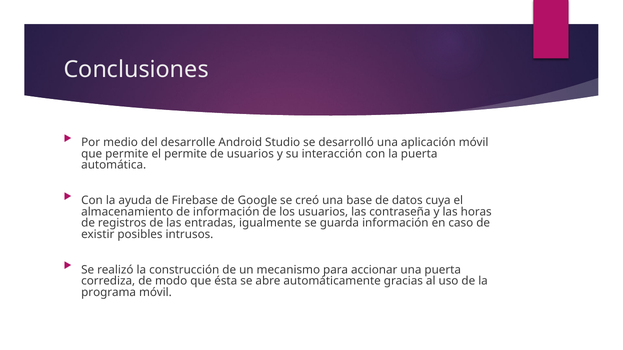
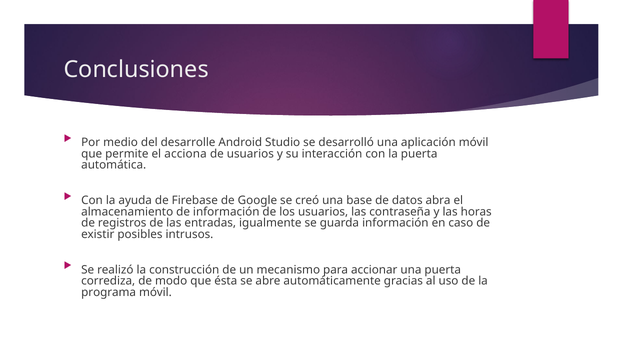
el permite: permite -> acciona
cuya: cuya -> abra
